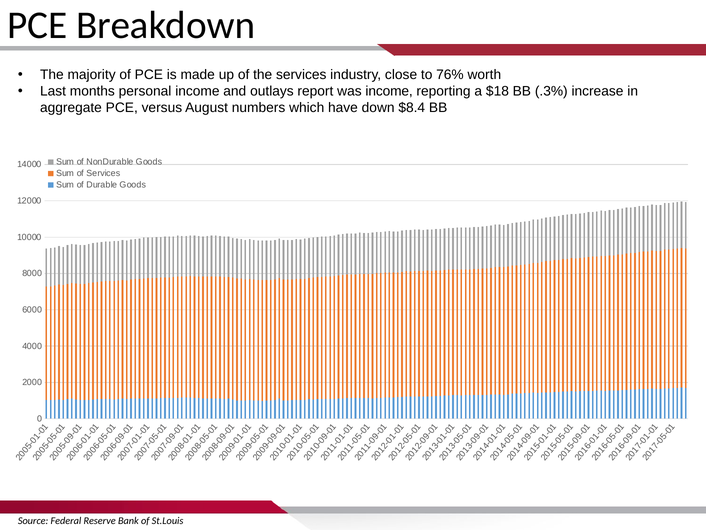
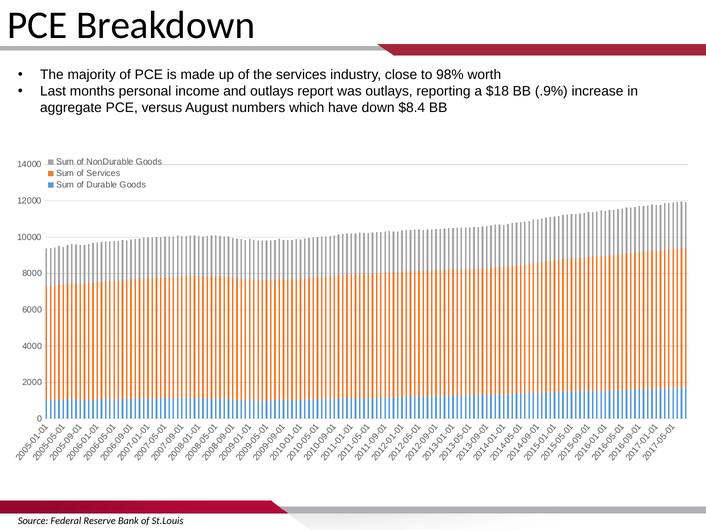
76%: 76% -> 98%
was income: income -> outlays
.3%: .3% -> .9%
